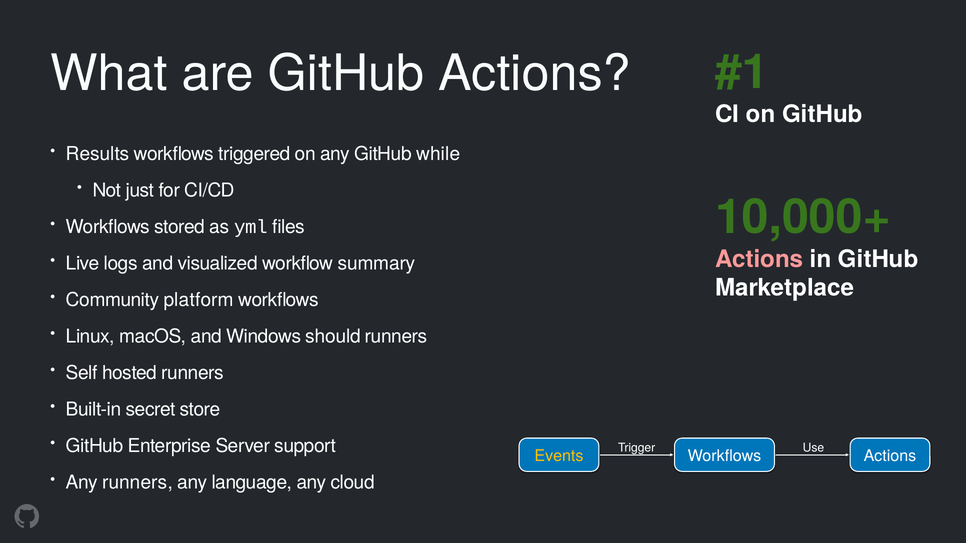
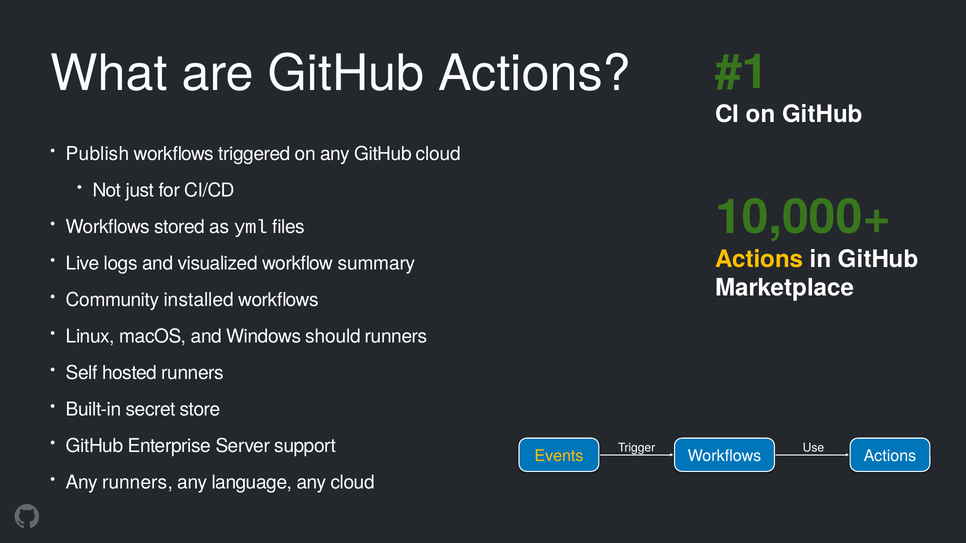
Results: Results -> Publish
GitHub while: while -> cloud
Actions at (759, 259) colour: pink -> yellow
platform: platform -> installed
